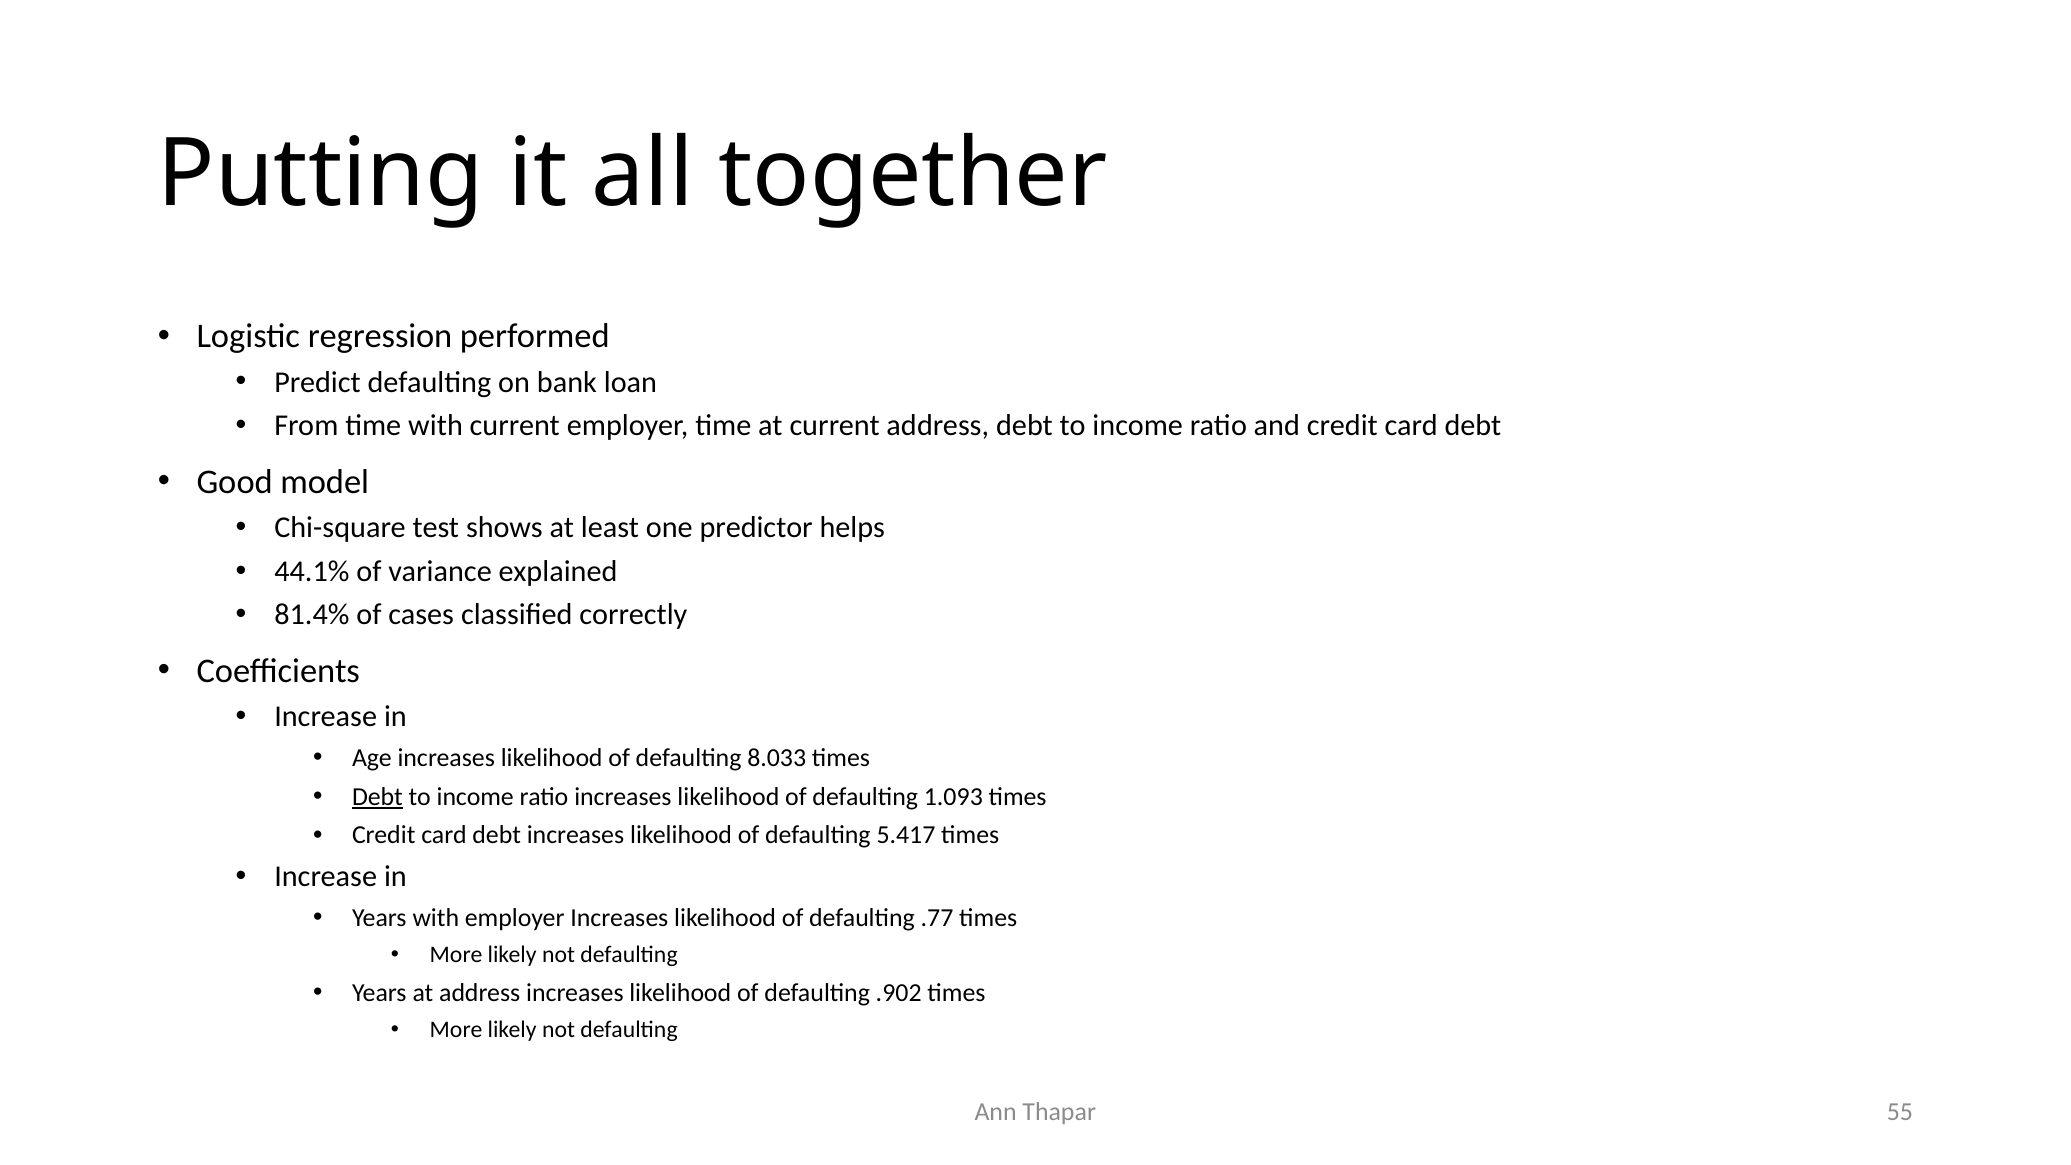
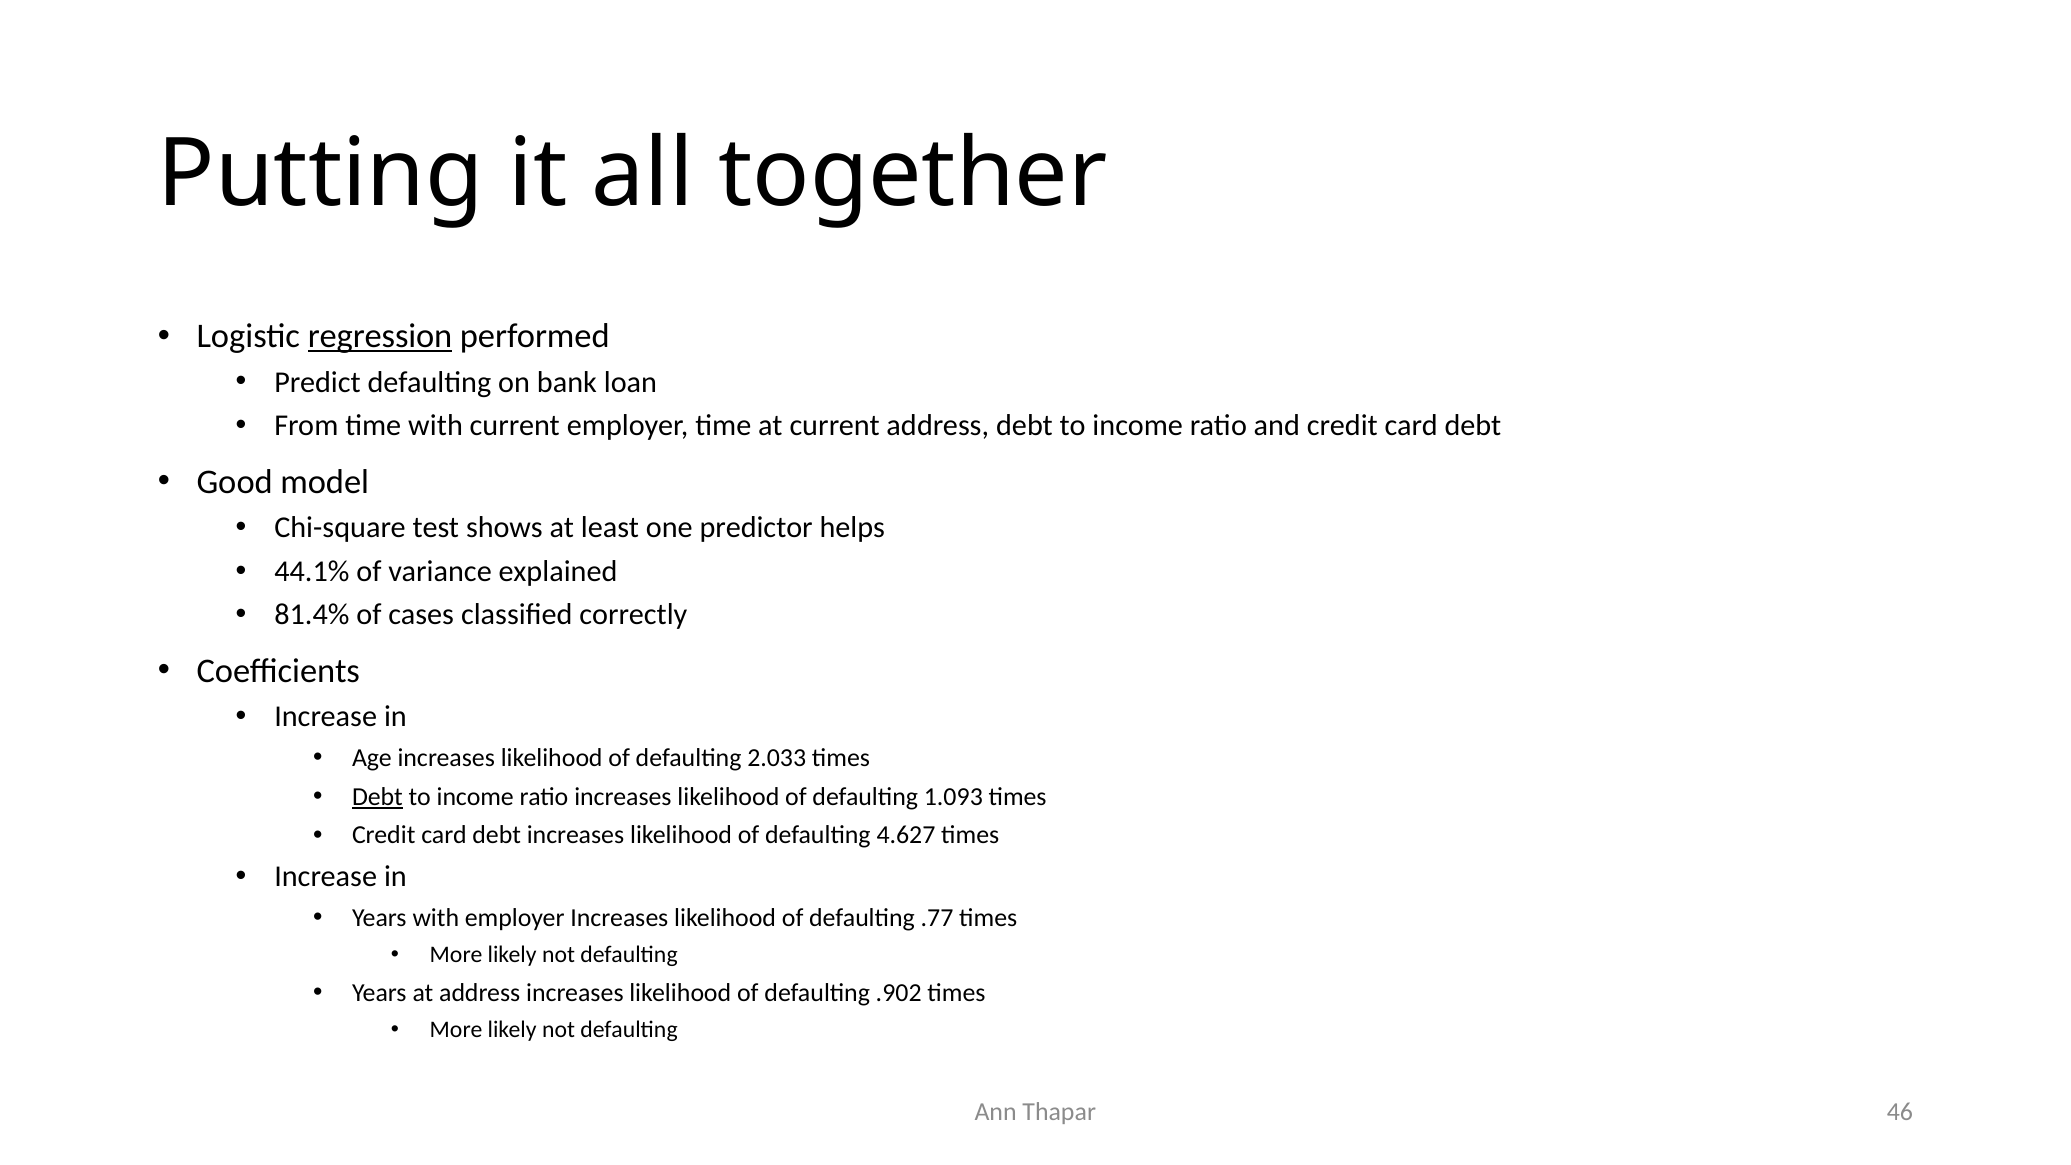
regression underline: none -> present
8.033: 8.033 -> 2.033
5.417: 5.417 -> 4.627
55: 55 -> 46
